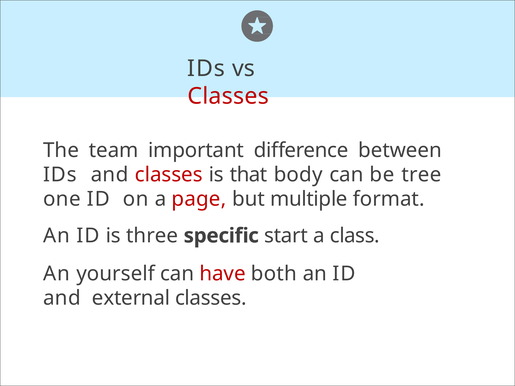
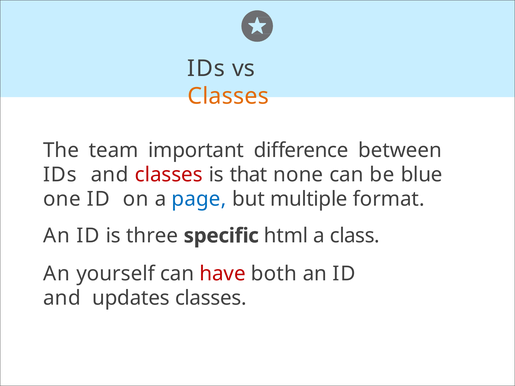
Classes at (228, 96) colour: red -> orange
body: body -> none
tree: tree -> blue
page colour: red -> blue
start: start -> html
external: external -> updates
